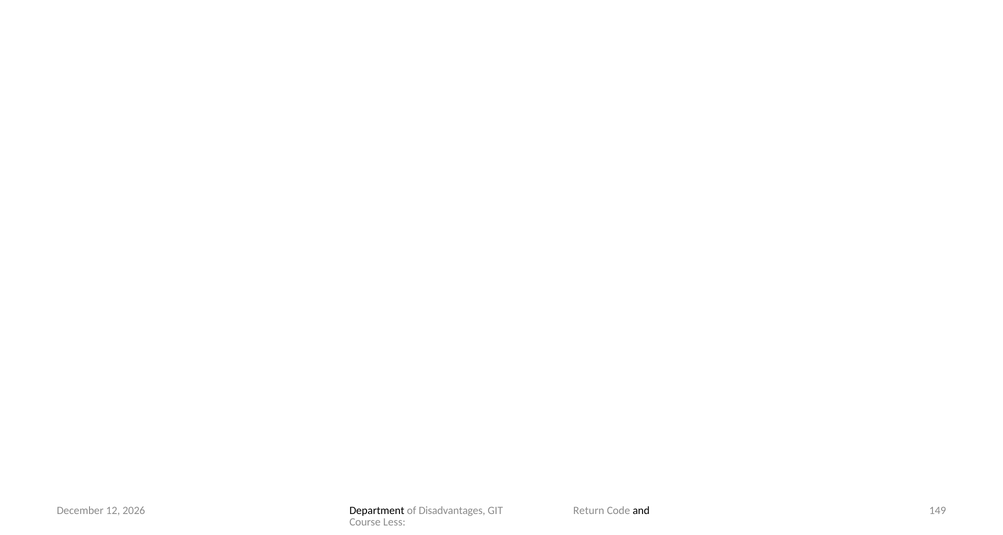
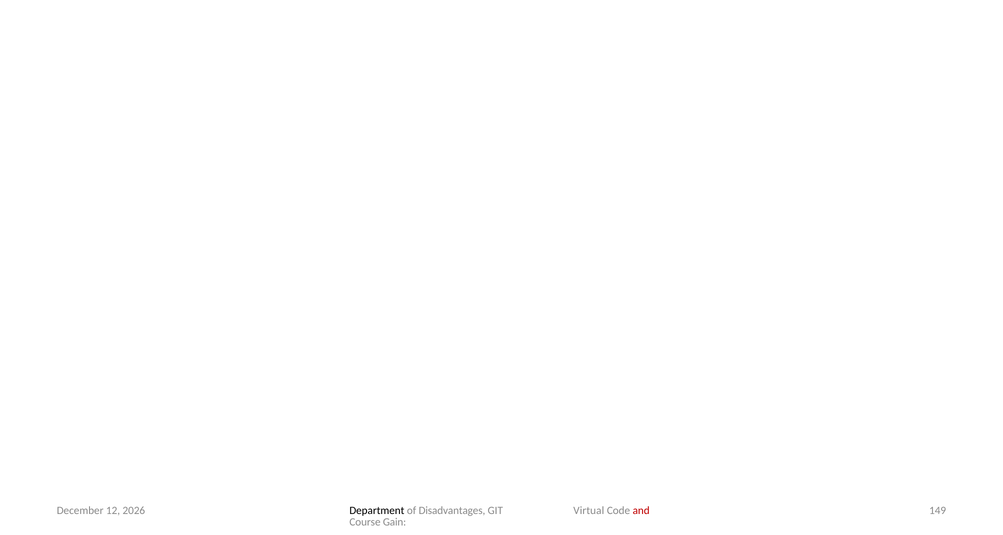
Return: Return -> Virtual
and colour: black -> red
Less: Less -> Gain
